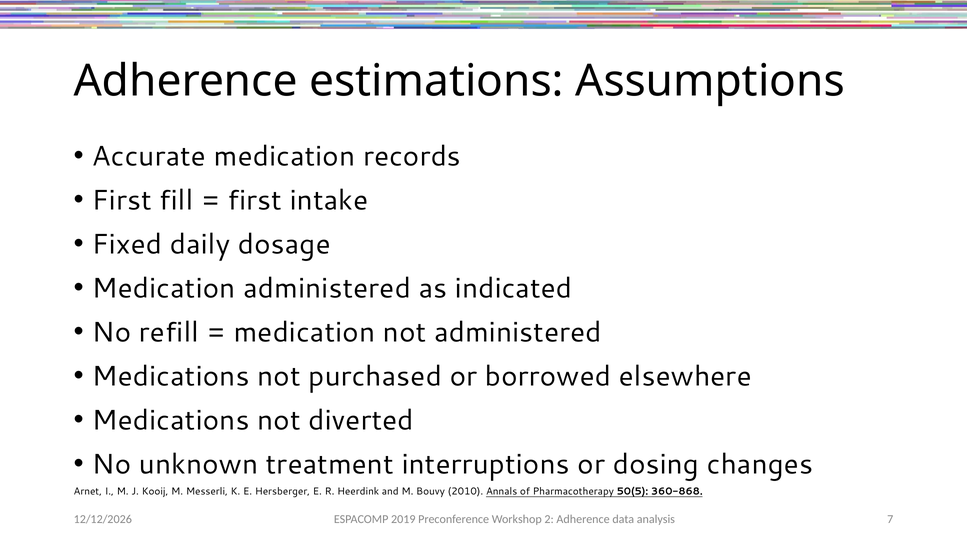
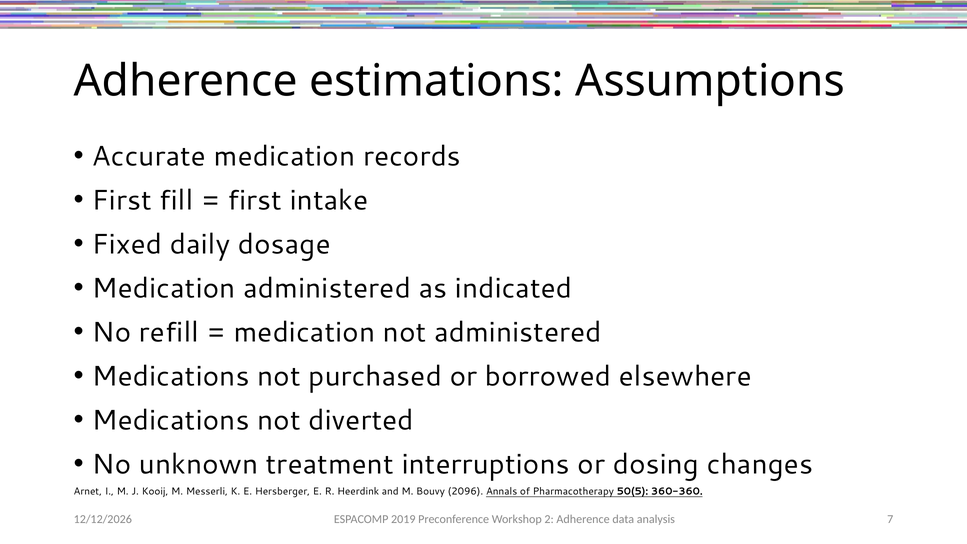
2010: 2010 -> 2096
360-868: 360-868 -> 360-360
